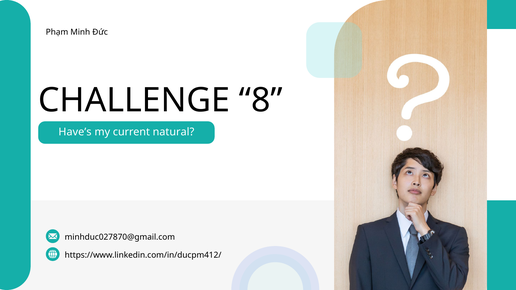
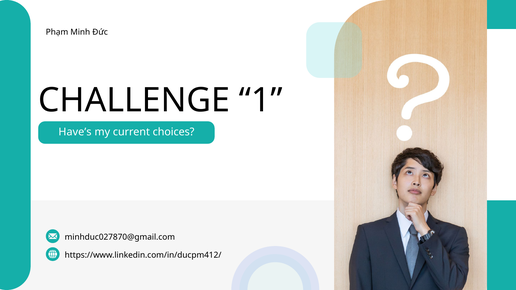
8: 8 -> 1
natural: natural -> choices
